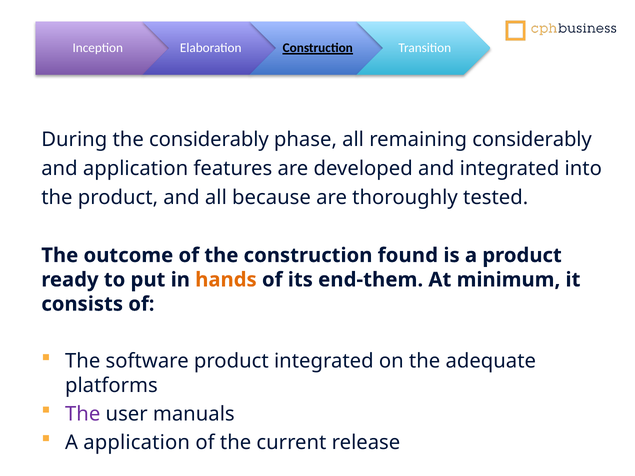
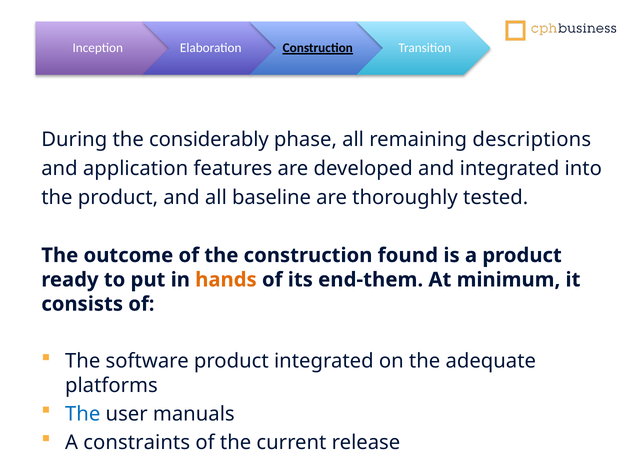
remaining considerably: considerably -> descriptions
because: because -> baseline
The at (83, 414) colour: purple -> blue
A application: application -> constraints
